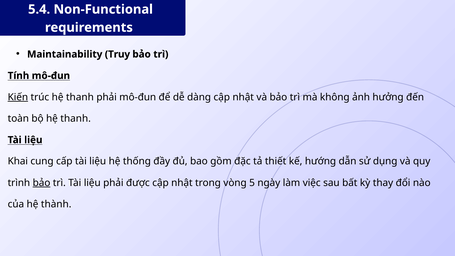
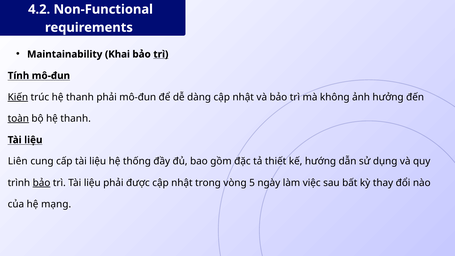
5.4: 5.4 -> 4.2
Truy: Truy -> Khai
trì at (161, 54) underline: none -> present
toàn underline: none -> present
Khai: Khai -> Liên
thành: thành -> mạng
